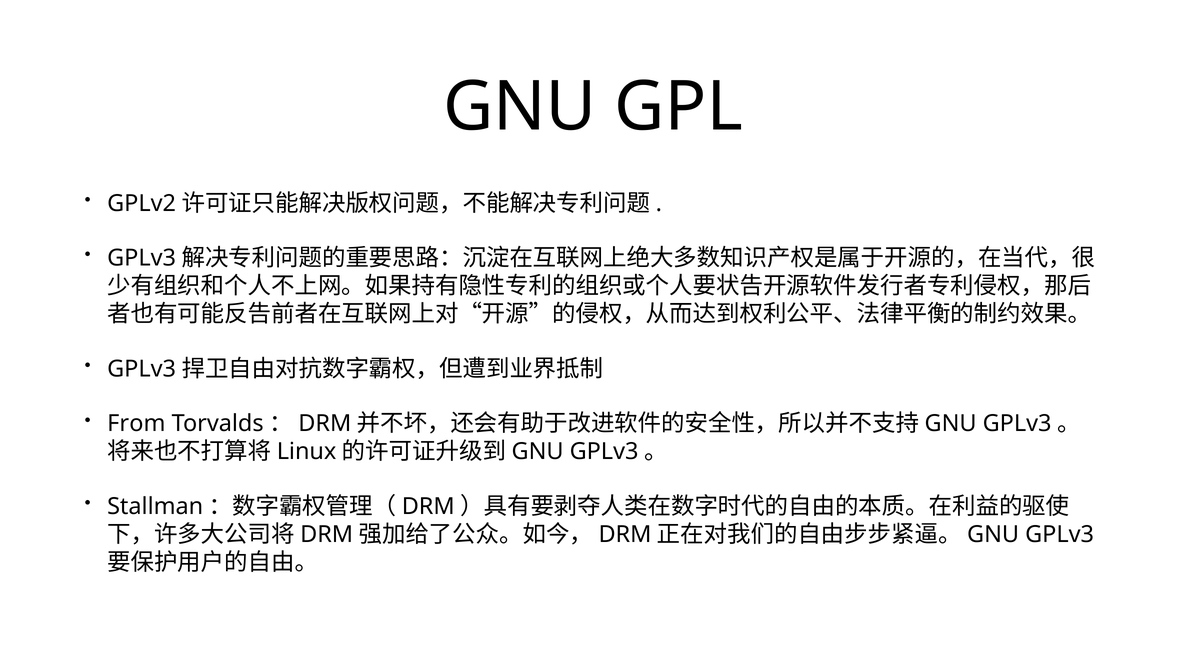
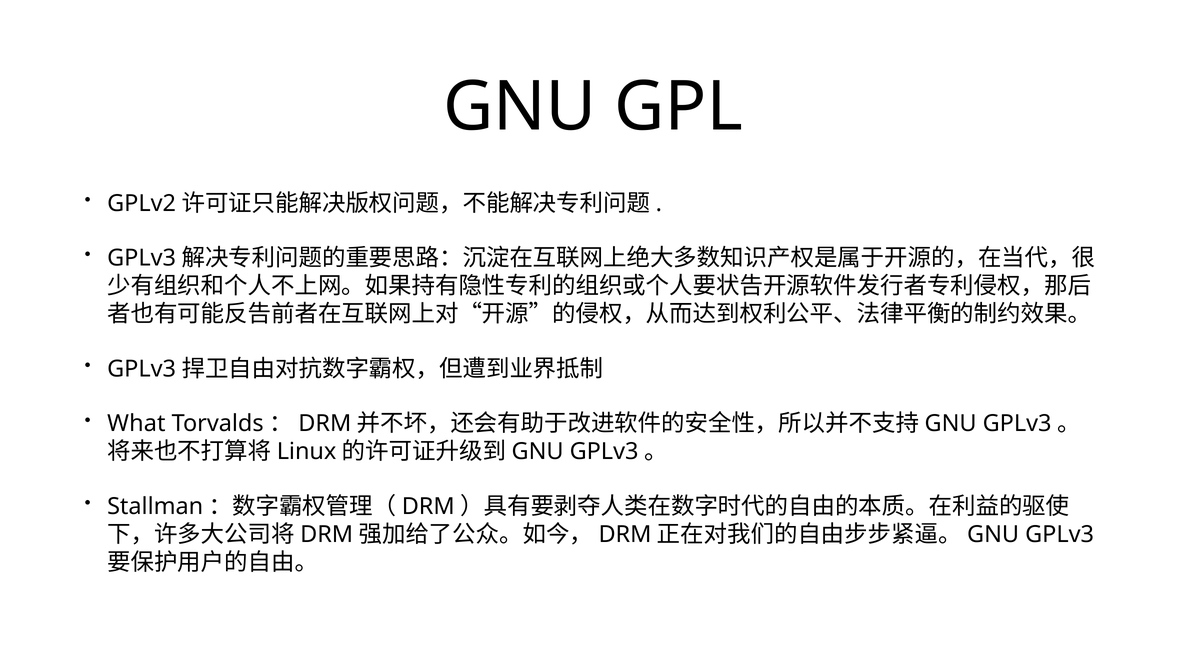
From: From -> What
